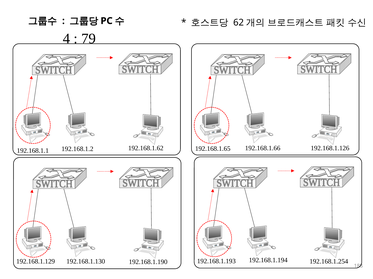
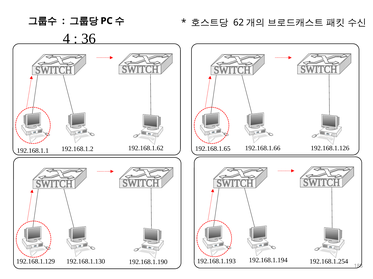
79: 79 -> 36
